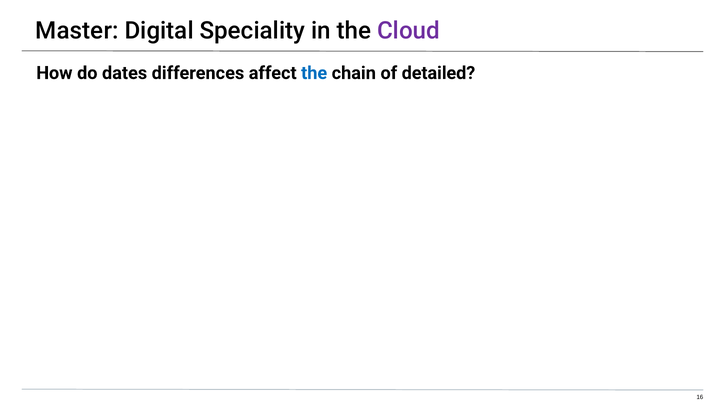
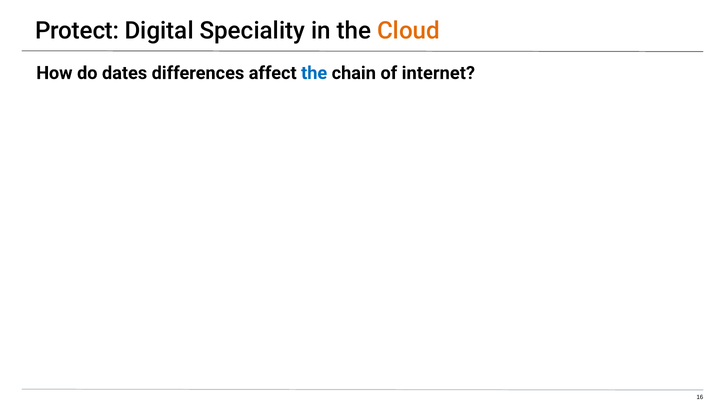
Master: Master -> Protect
Cloud colour: purple -> orange
detailed: detailed -> internet
